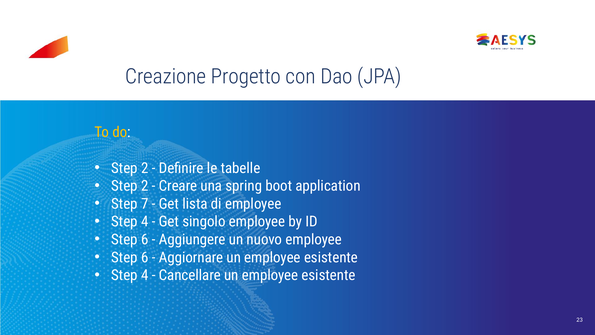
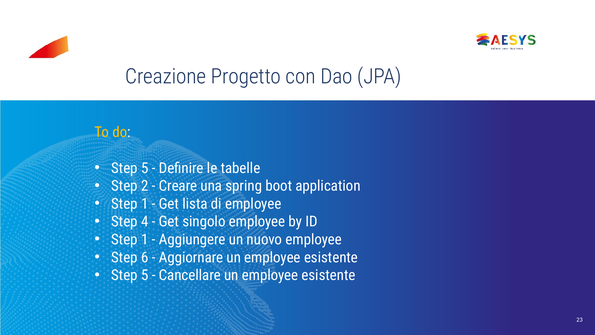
2 at (145, 168): 2 -> 5
7 at (145, 204): 7 -> 1
6 at (145, 239): 6 -> 1
4 at (145, 275): 4 -> 5
